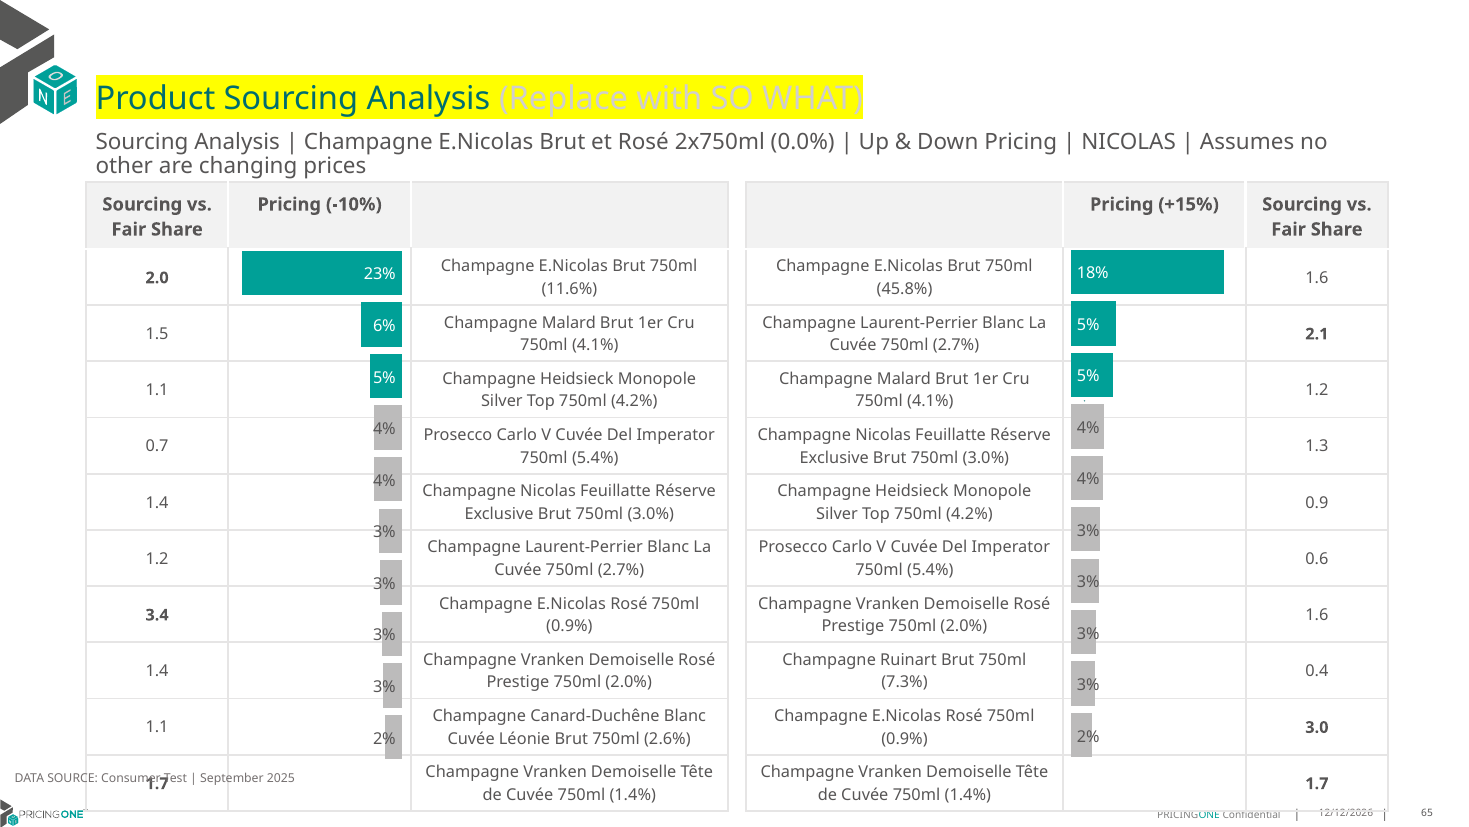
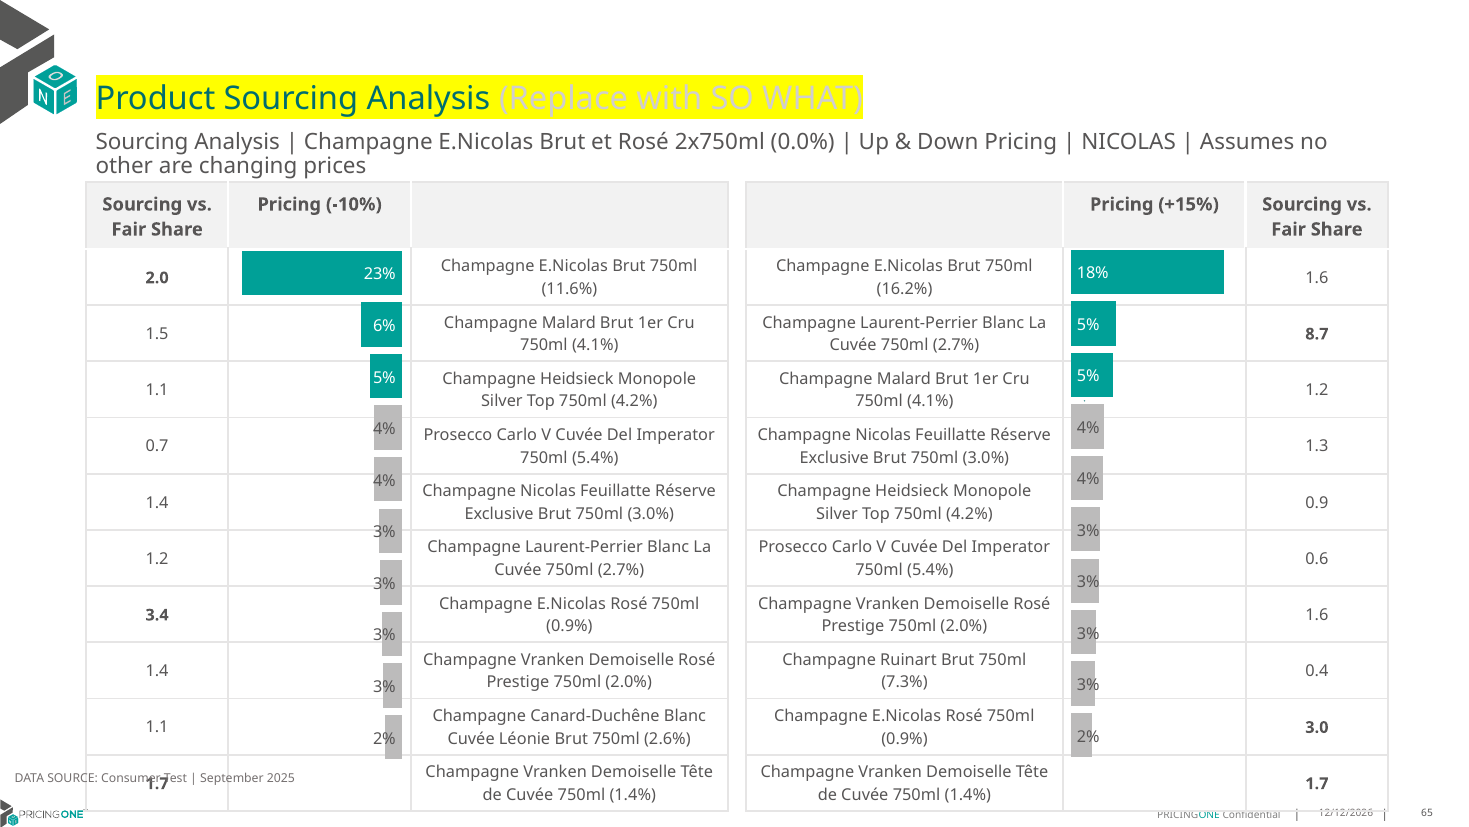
45.8%: 45.8% -> 16.2%
2.1: 2.1 -> 8.7
